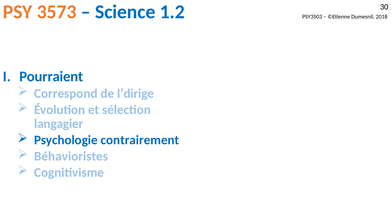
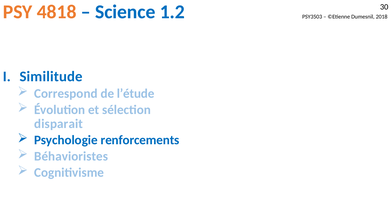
3573: 3573 -> 4818
Pourraient: Pourraient -> Similitude
l’dirige: l’dirige -> l’étude
langagier: langagier -> disparait
contrairement: contrairement -> renforcements
